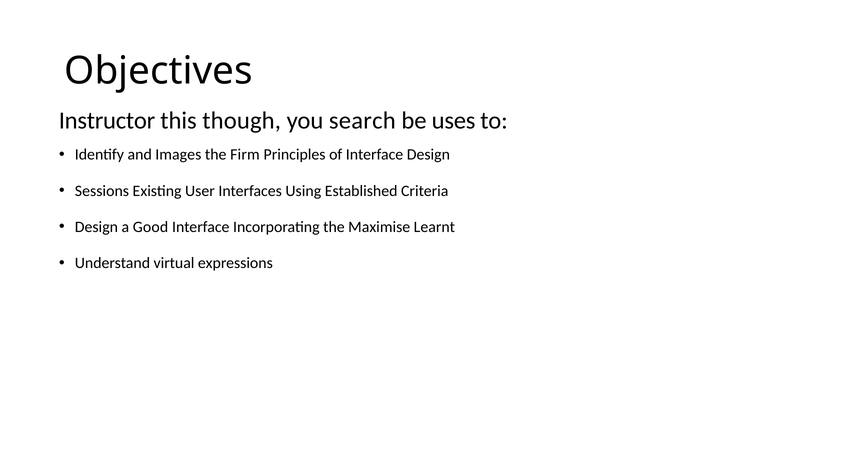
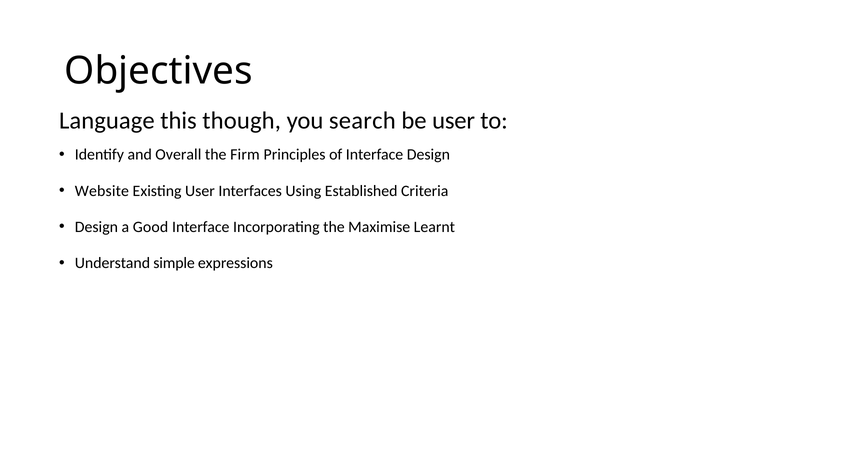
Instructor: Instructor -> Language
be uses: uses -> user
Images: Images -> Overall
Sessions: Sessions -> Website
virtual: virtual -> simple
